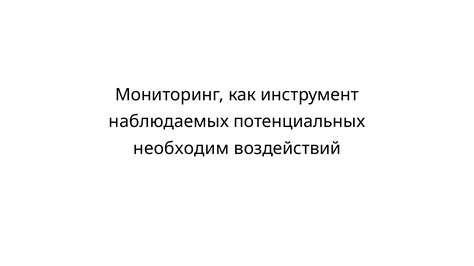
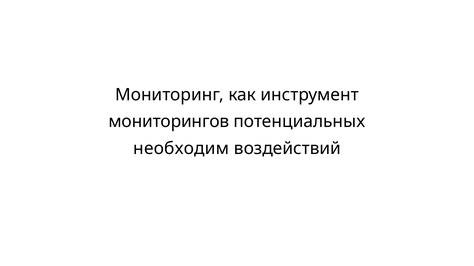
наблюдаемых: наблюдаемых -> мониторингов
